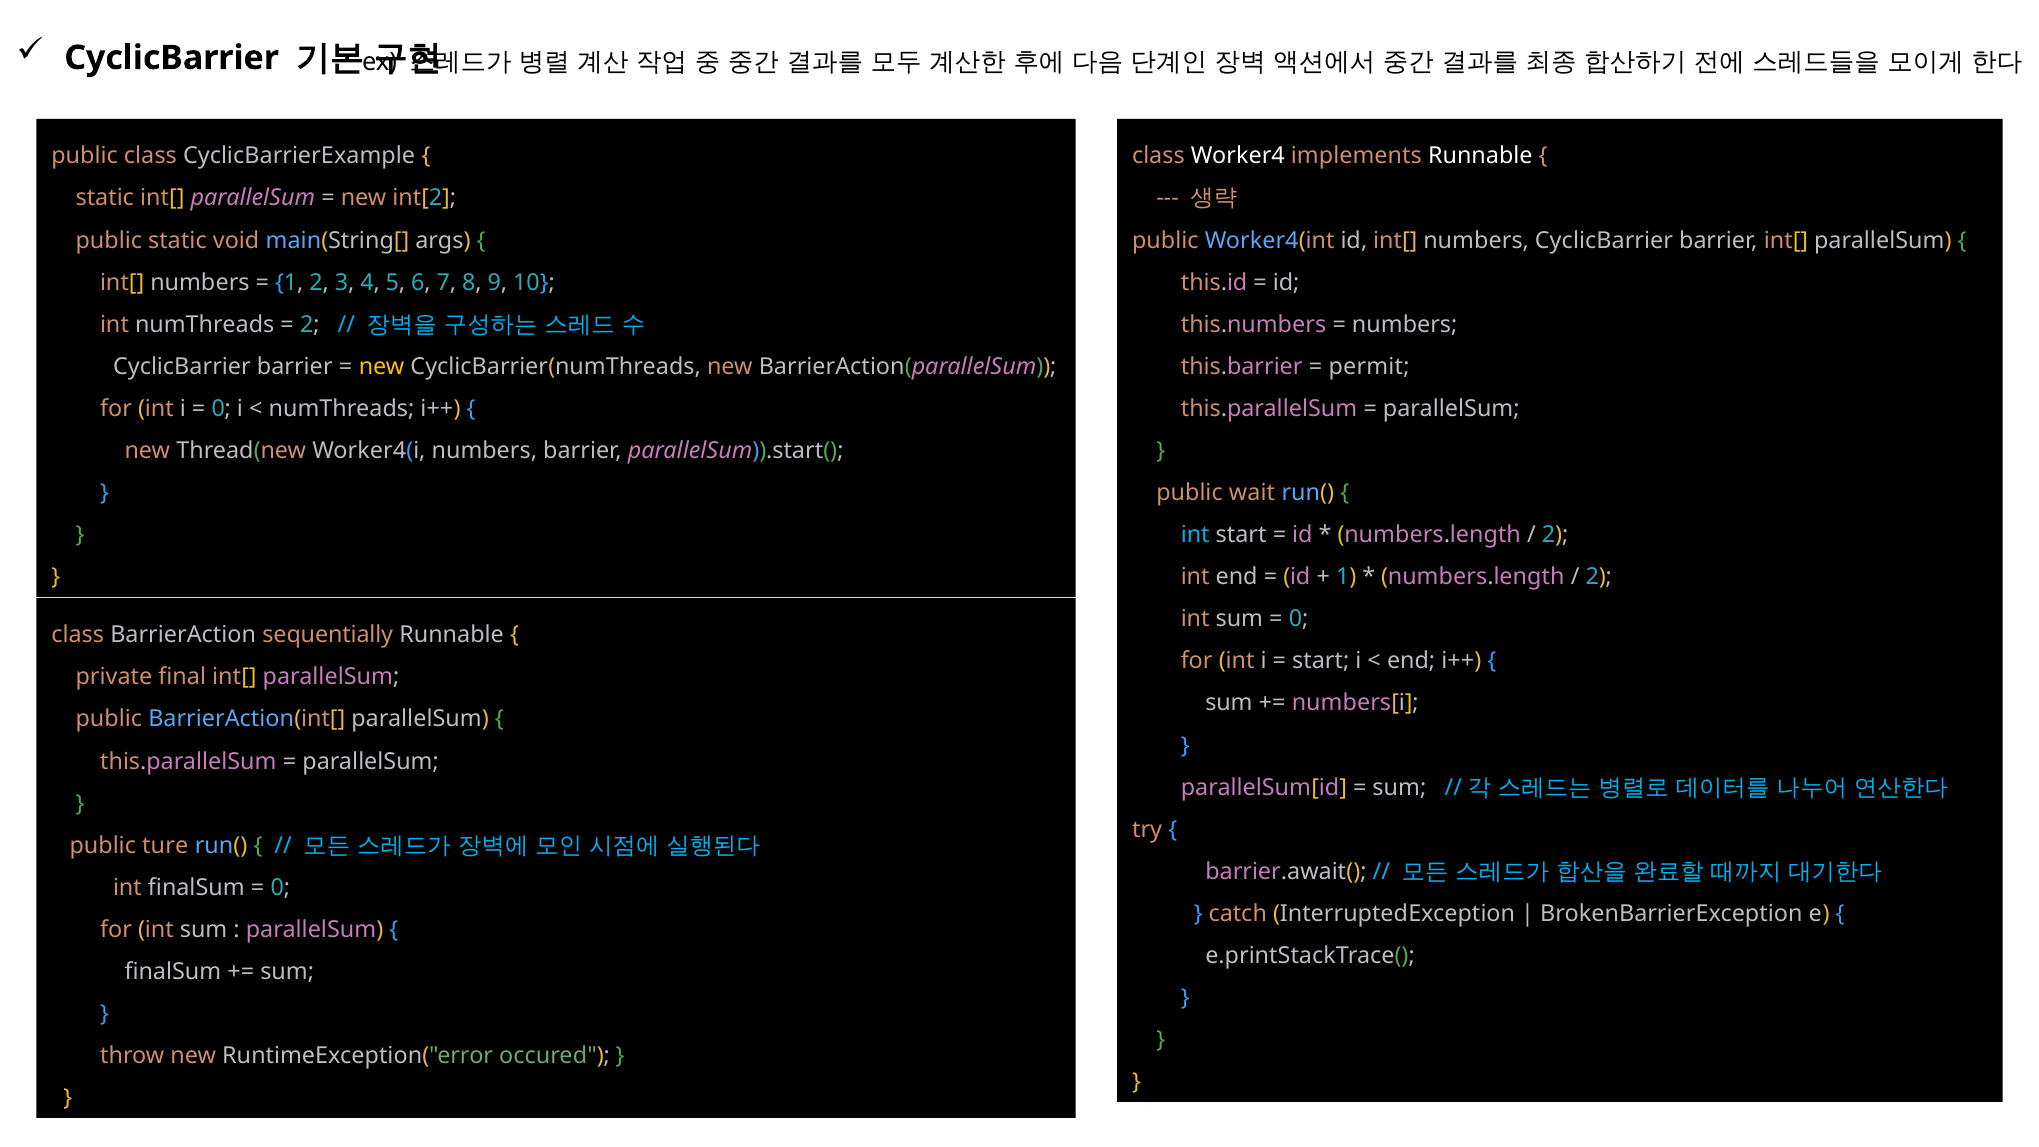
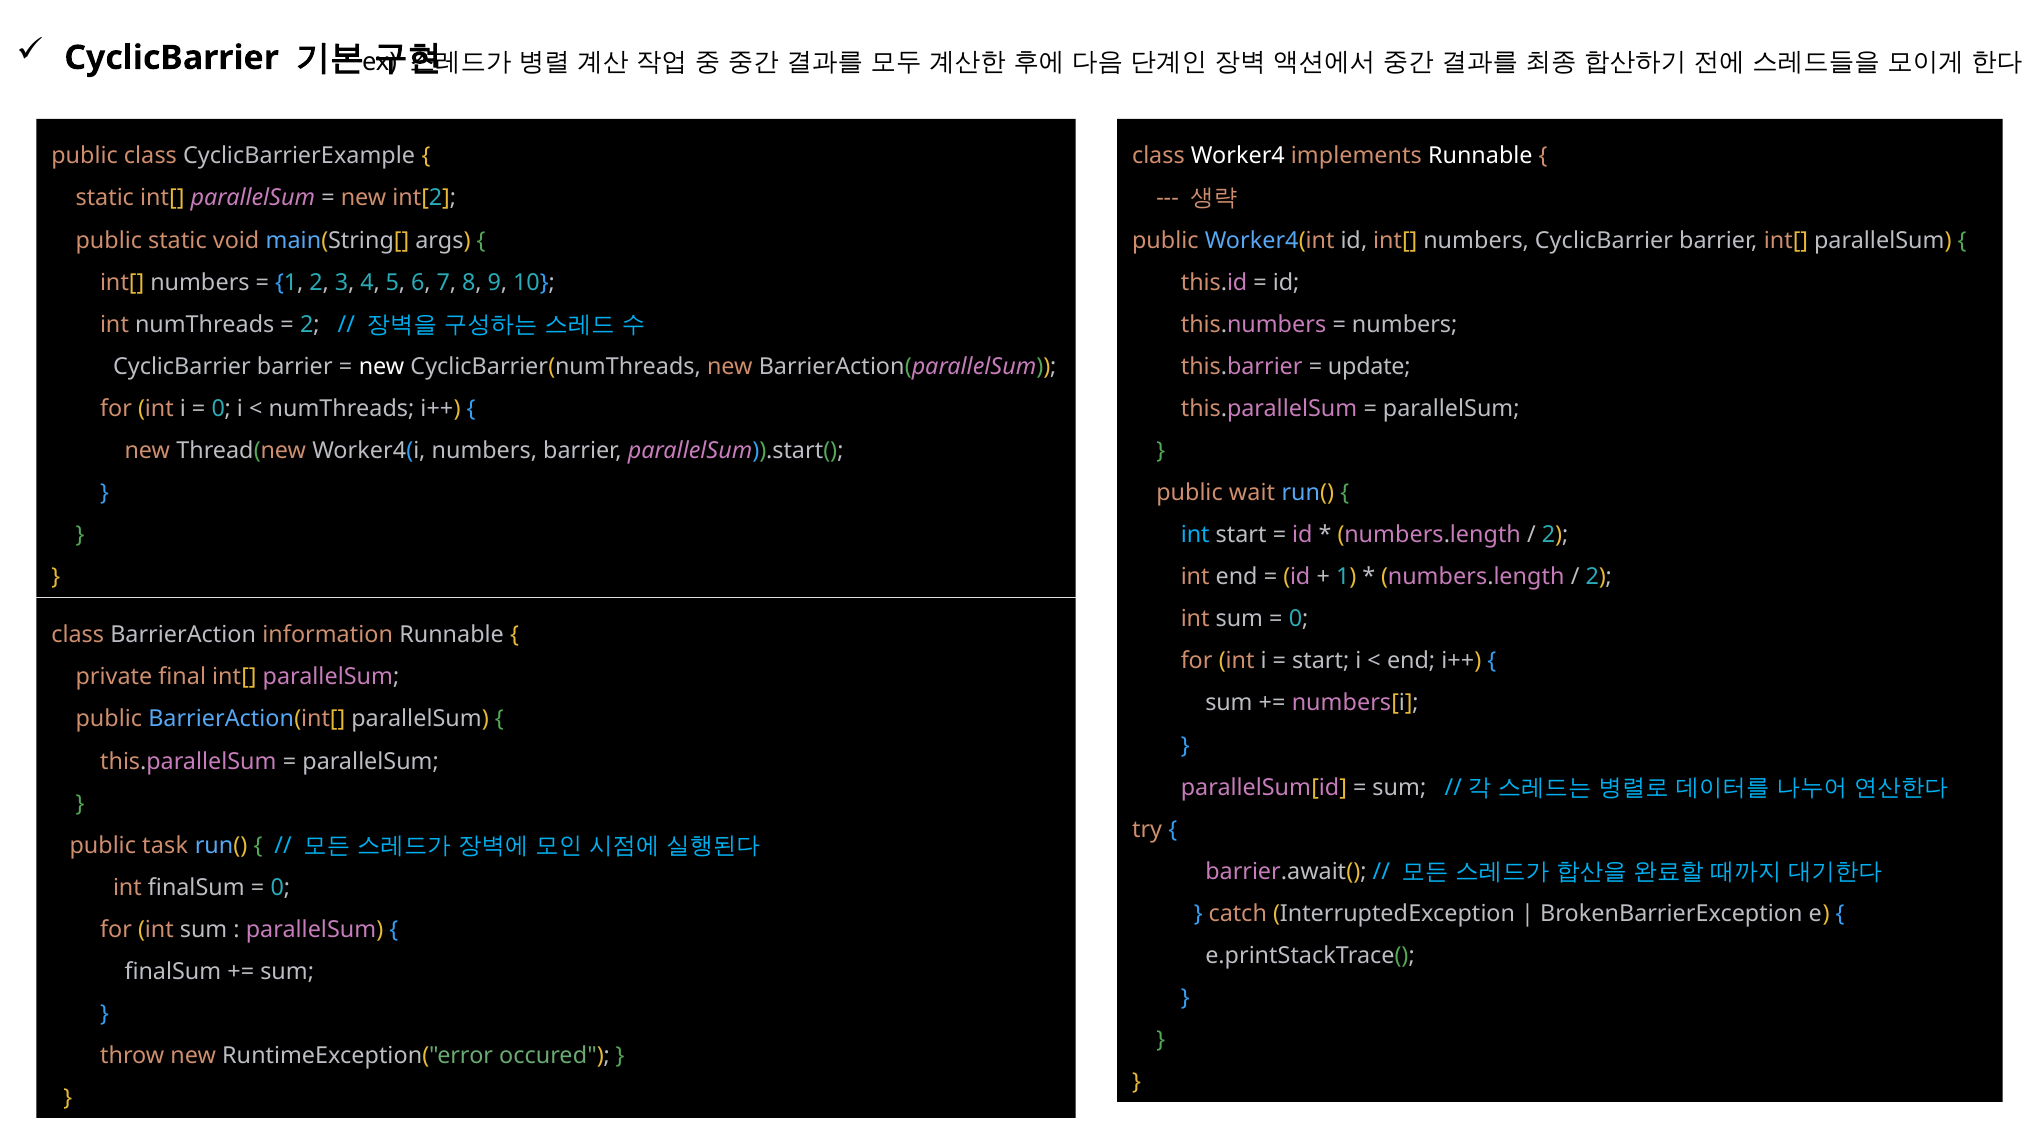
new at (382, 367) colour: yellow -> white
permit: permit -> update
sequentially: sequentially -> information
ture: ture -> task
